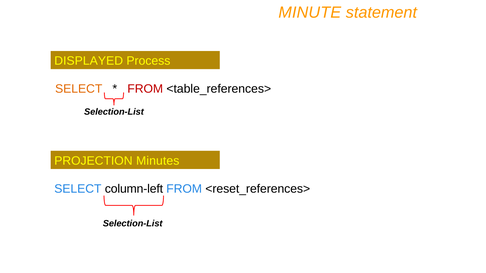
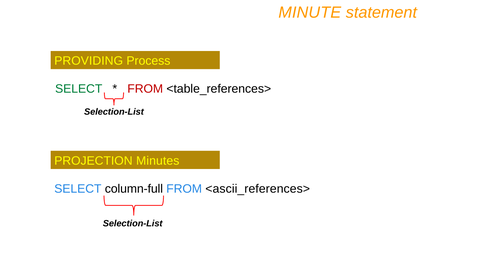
DISPLAYED: DISPLAYED -> PROVIDING
SELECT at (79, 89) colour: orange -> green
column-left: column-left -> column-full
<reset_references>: <reset_references> -> <ascii_references>
